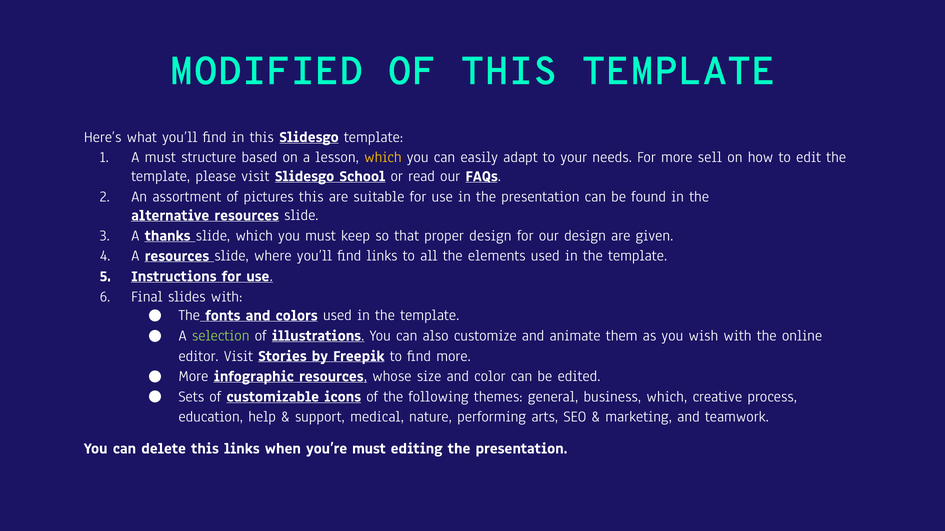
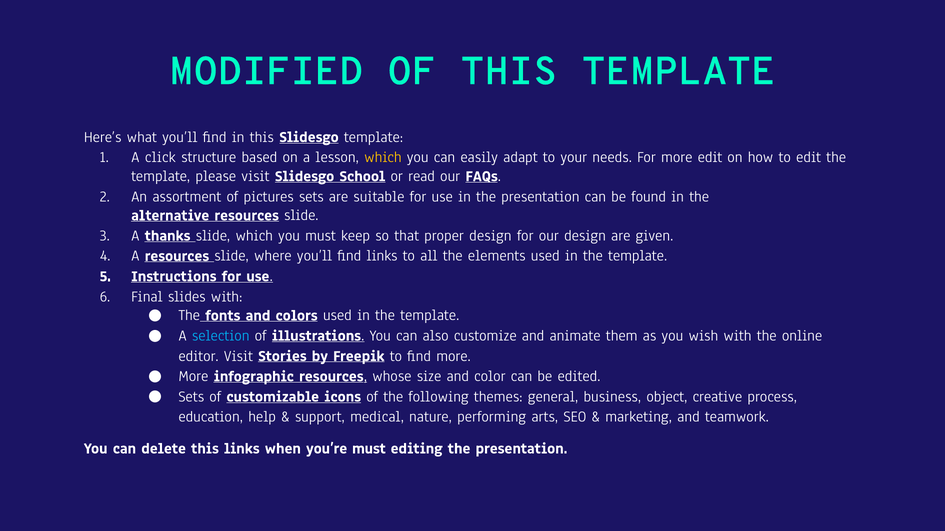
A must: must -> click
more sell: sell -> edit
pictures this: this -> sets
selection colour: light green -> light blue
business which: which -> object
